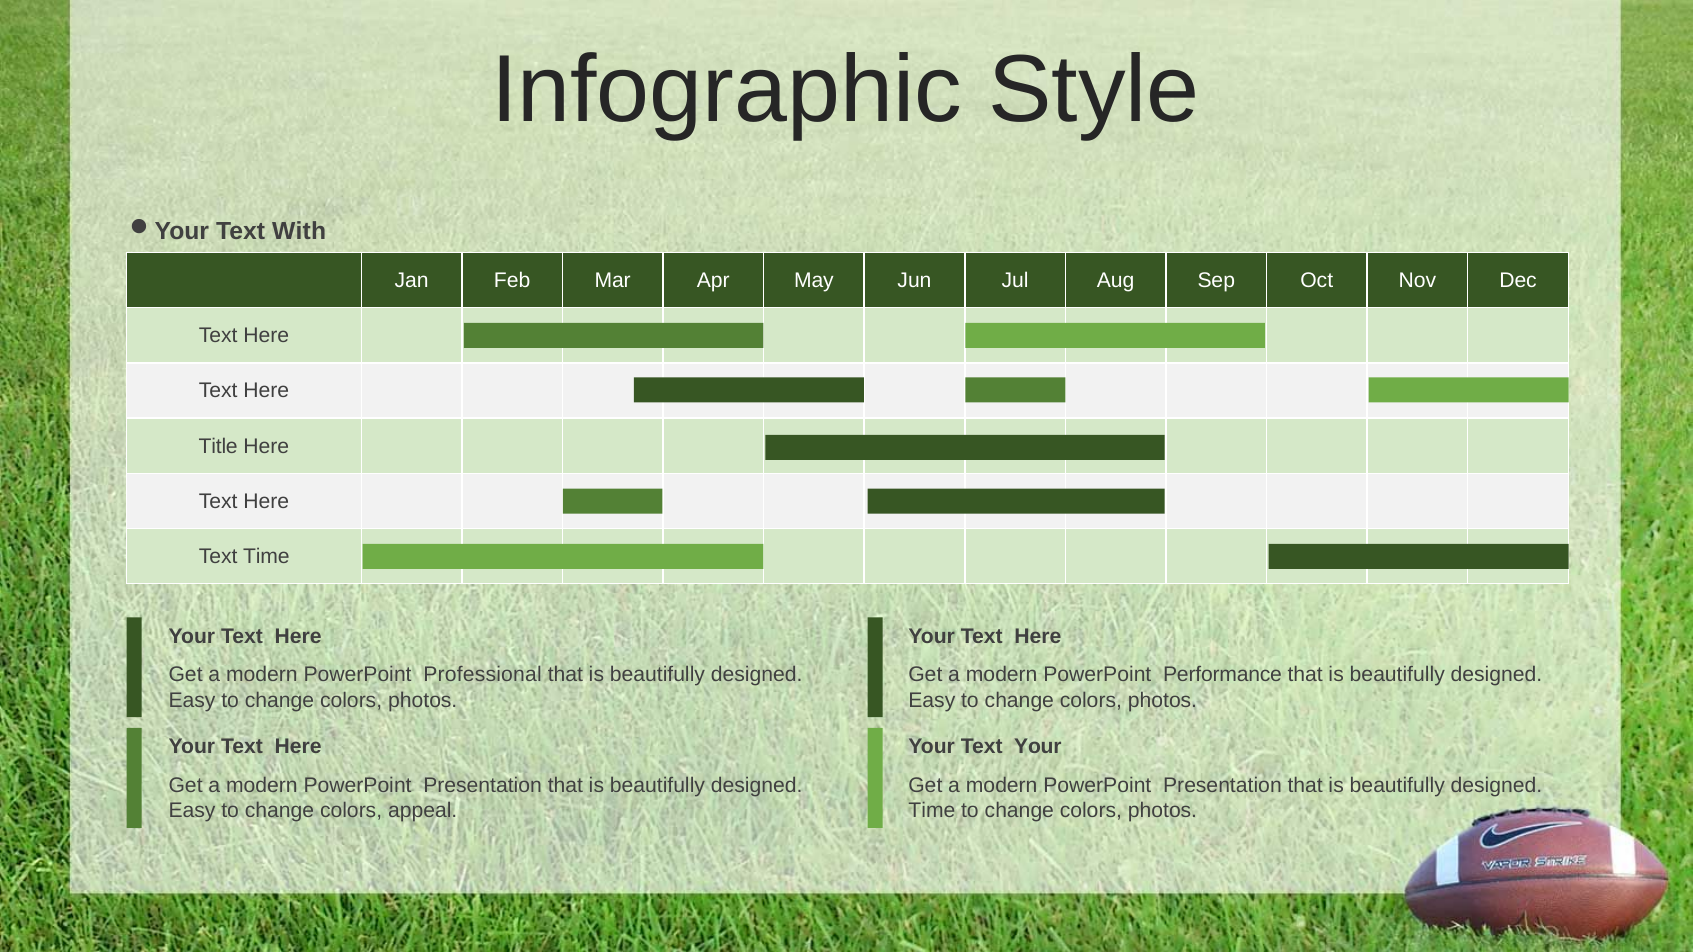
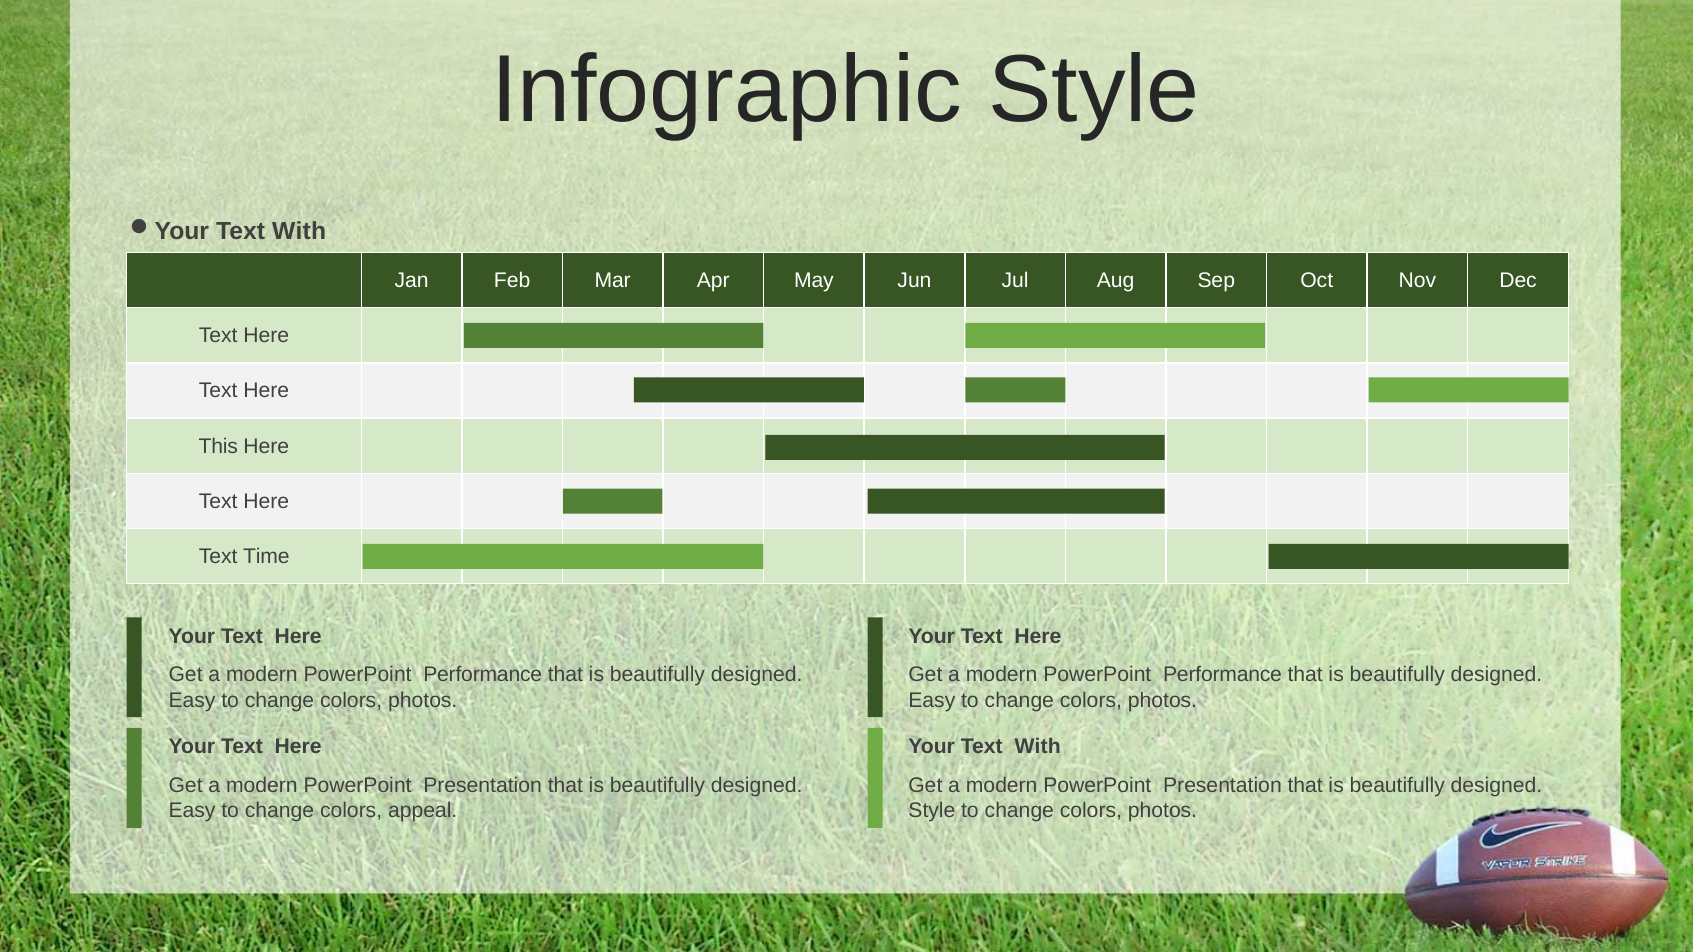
Title: Title -> This
Professional at (483, 675): Professional -> Performance
Your Text Your: Your -> With
Time at (932, 811): Time -> Style
